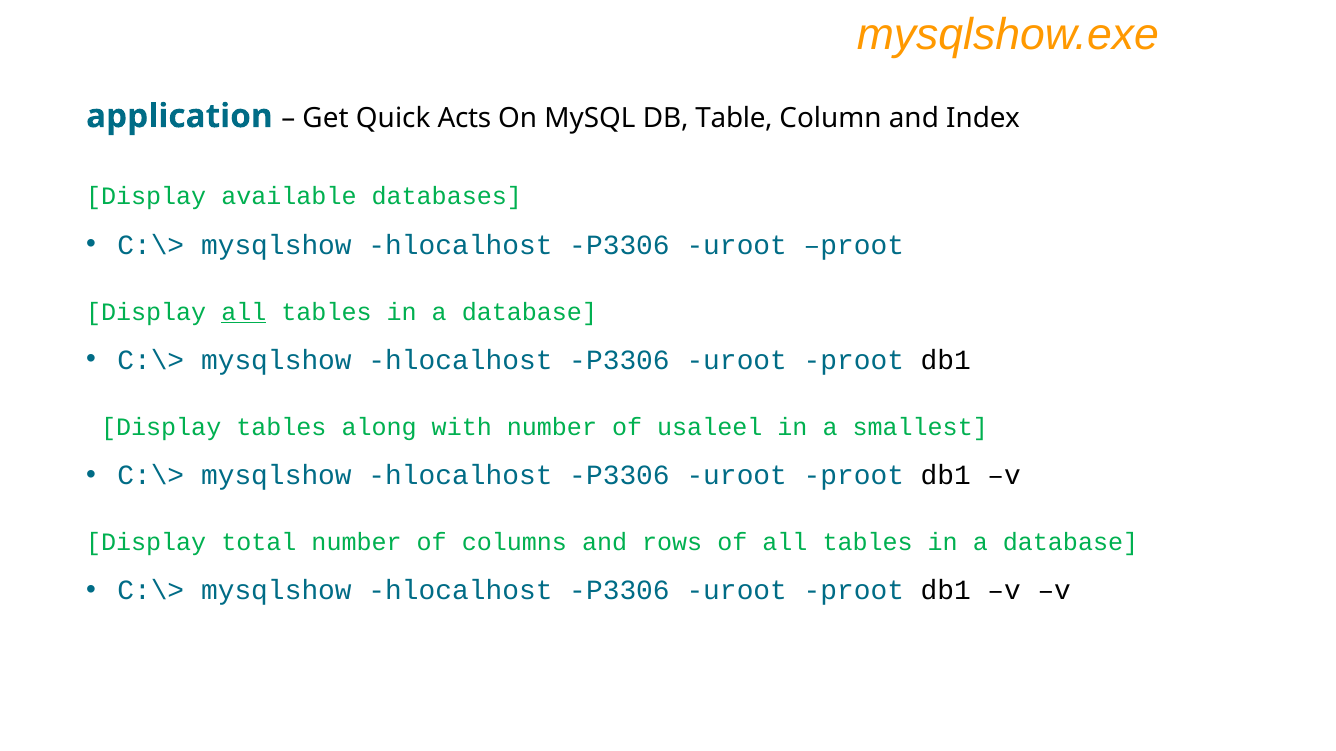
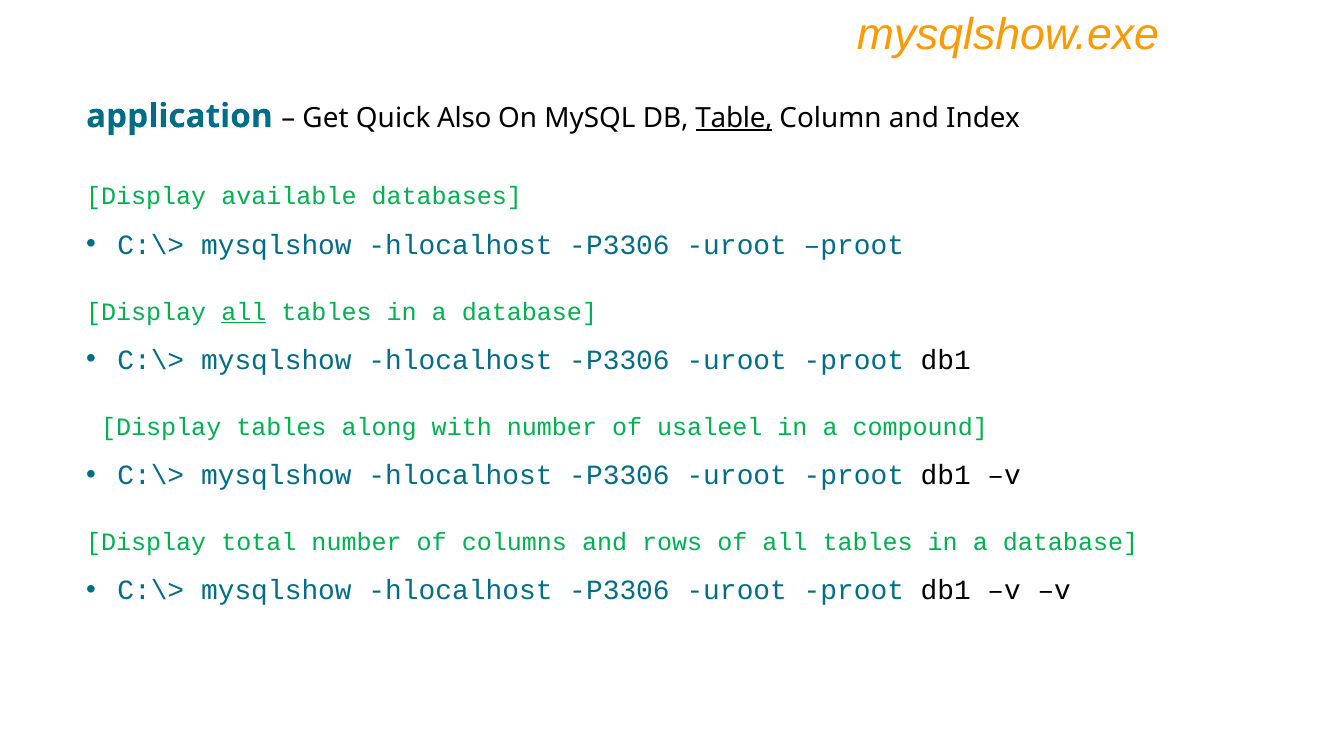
Acts: Acts -> Also
Table underline: none -> present
smallest: smallest -> compound
